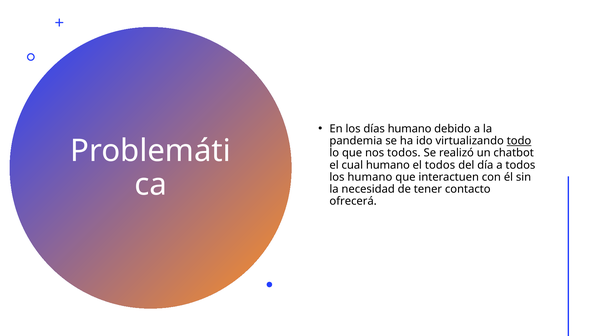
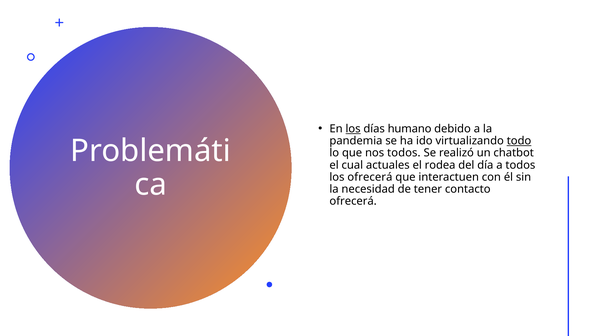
los at (353, 129) underline: none -> present
cual humano: humano -> actuales
el todos: todos -> rodea
los humano: humano -> ofrecerá
